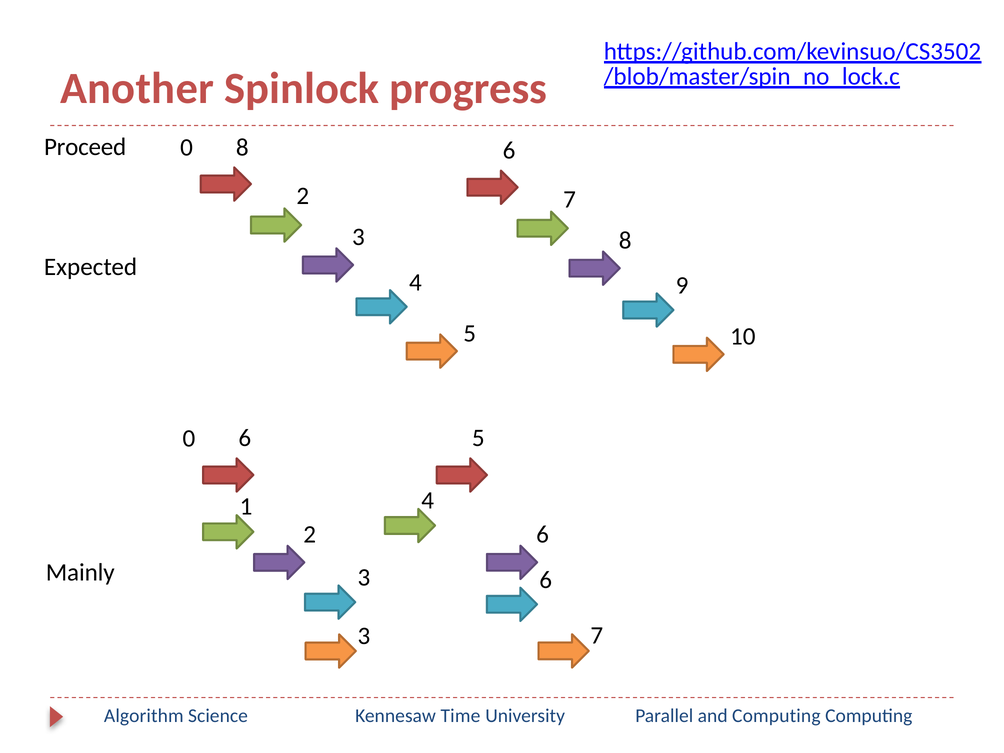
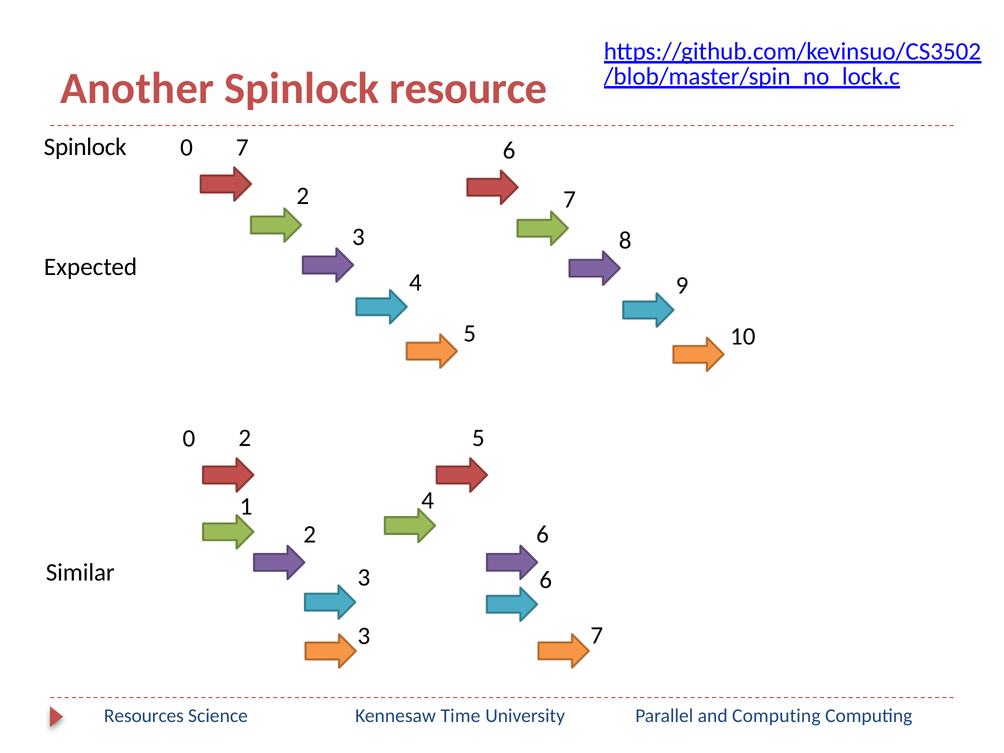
progress: progress -> resource
Proceed at (85, 147): Proceed -> Spinlock
0 8: 8 -> 7
0 6: 6 -> 2
Mainly: Mainly -> Similar
Algorithm: Algorithm -> Resources
